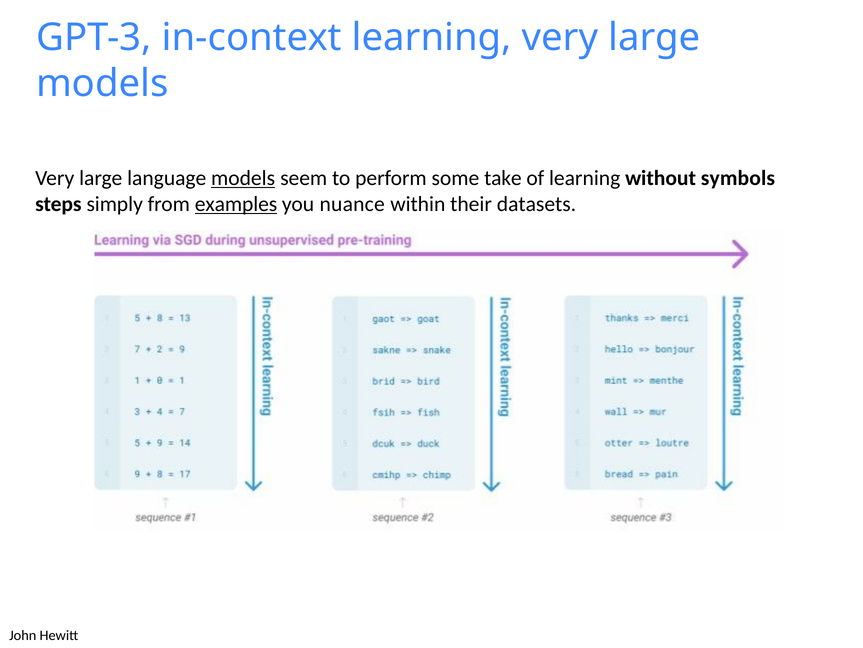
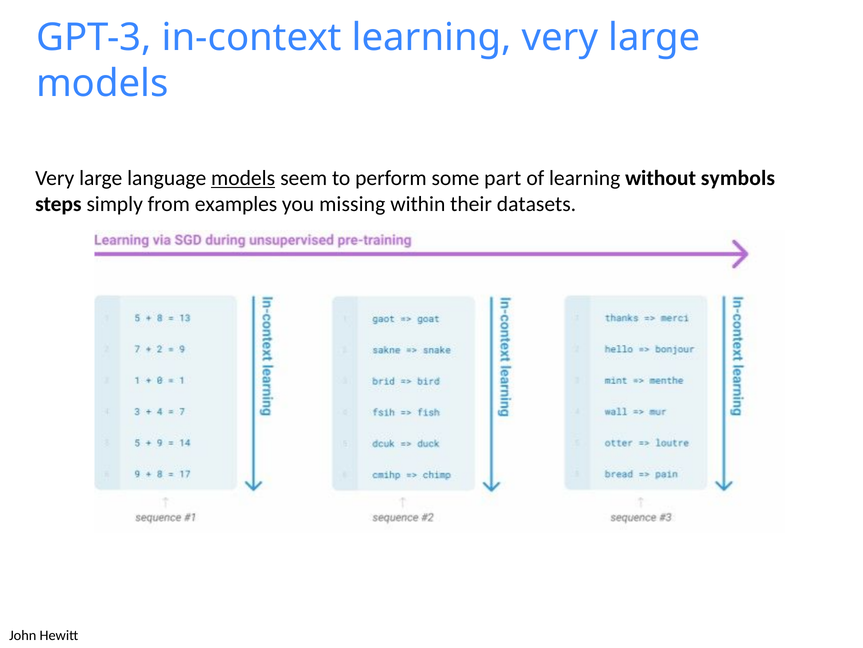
take: take -> part
examples underline: present -> none
nuance: nuance -> missing
